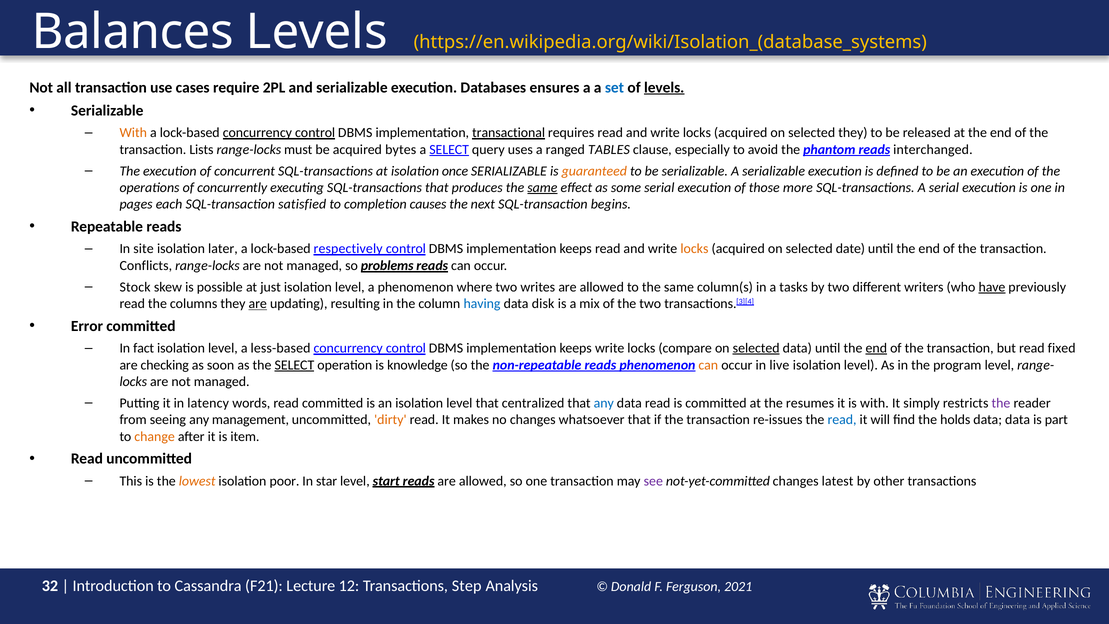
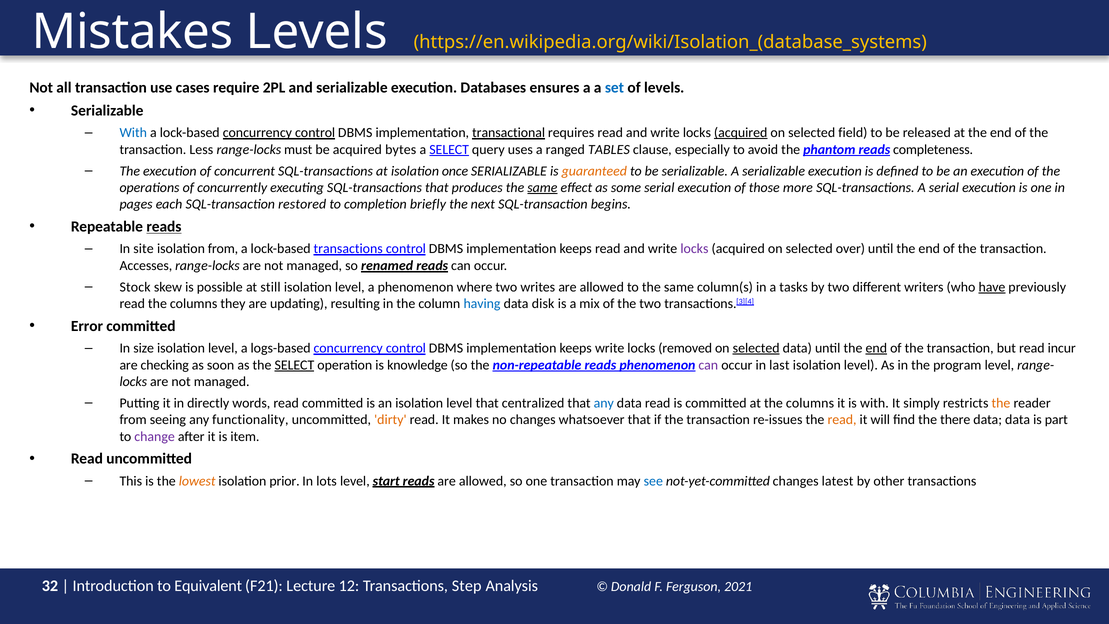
Balances: Balances -> Mistakes
levels at (664, 87) underline: present -> none
With at (133, 133) colour: orange -> blue
acquired at (741, 133) underline: none -> present
selected they: they -> field
Lists: Lists -> Less
interchanged: interchanged -> completeness
satisfied: satisfied -> restored
causes: causes -> briefly
reads at (164, 227) underline: none -> present
isolation later: later -> from
lock-based respectively: respectively -> transactions
locks at (694, 249) colour: orange -> purple
date: date -> over
Conflicts: Conflicts -> Accesses
problems: problems -> renamed
just: just -> still
are at (258, 304) underline: present -> none
fact: fact -> size
less-based: less-based -> logs-based
compare: compare -> removed
fixed: fixed -> incur
can at (708, 365) colour: orange -> purple
live: live -> last
latency: latency -> directly
at the resumes: resumes -> columns
the at (1001, 403) colour: purple -> orange
management: management -> functionality
read at (842, 420) colour: blue -> orange
holds: holds -> there
change colour: orange -> purple
poor: poor -> prior
star: star -> lots
see colour: purple -> blue
Cassandra: Cassandra -> Equivalent
